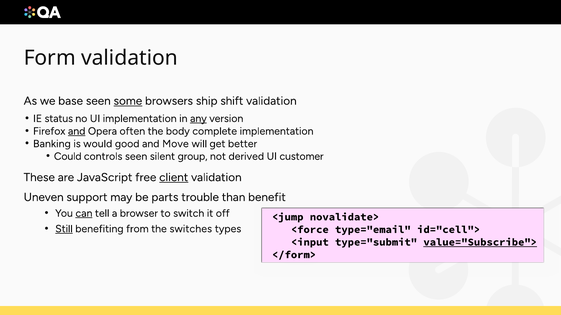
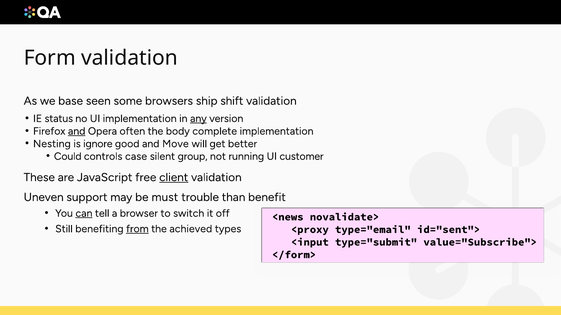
some underline: present -> none
Banking: Banking -> Nesting
would: would -> ignore
controls seen: seen -> case
derived: derived -> running
parts: parts -> must
<jump: <jump -> <news
Still underline: present -> none
from underline: none -> present
switches: switches -> achieved
<force: <force -> <proxy
id="cell">: id="cell"> -> id="sent">
value="Subscribe"> underline: present -> none
